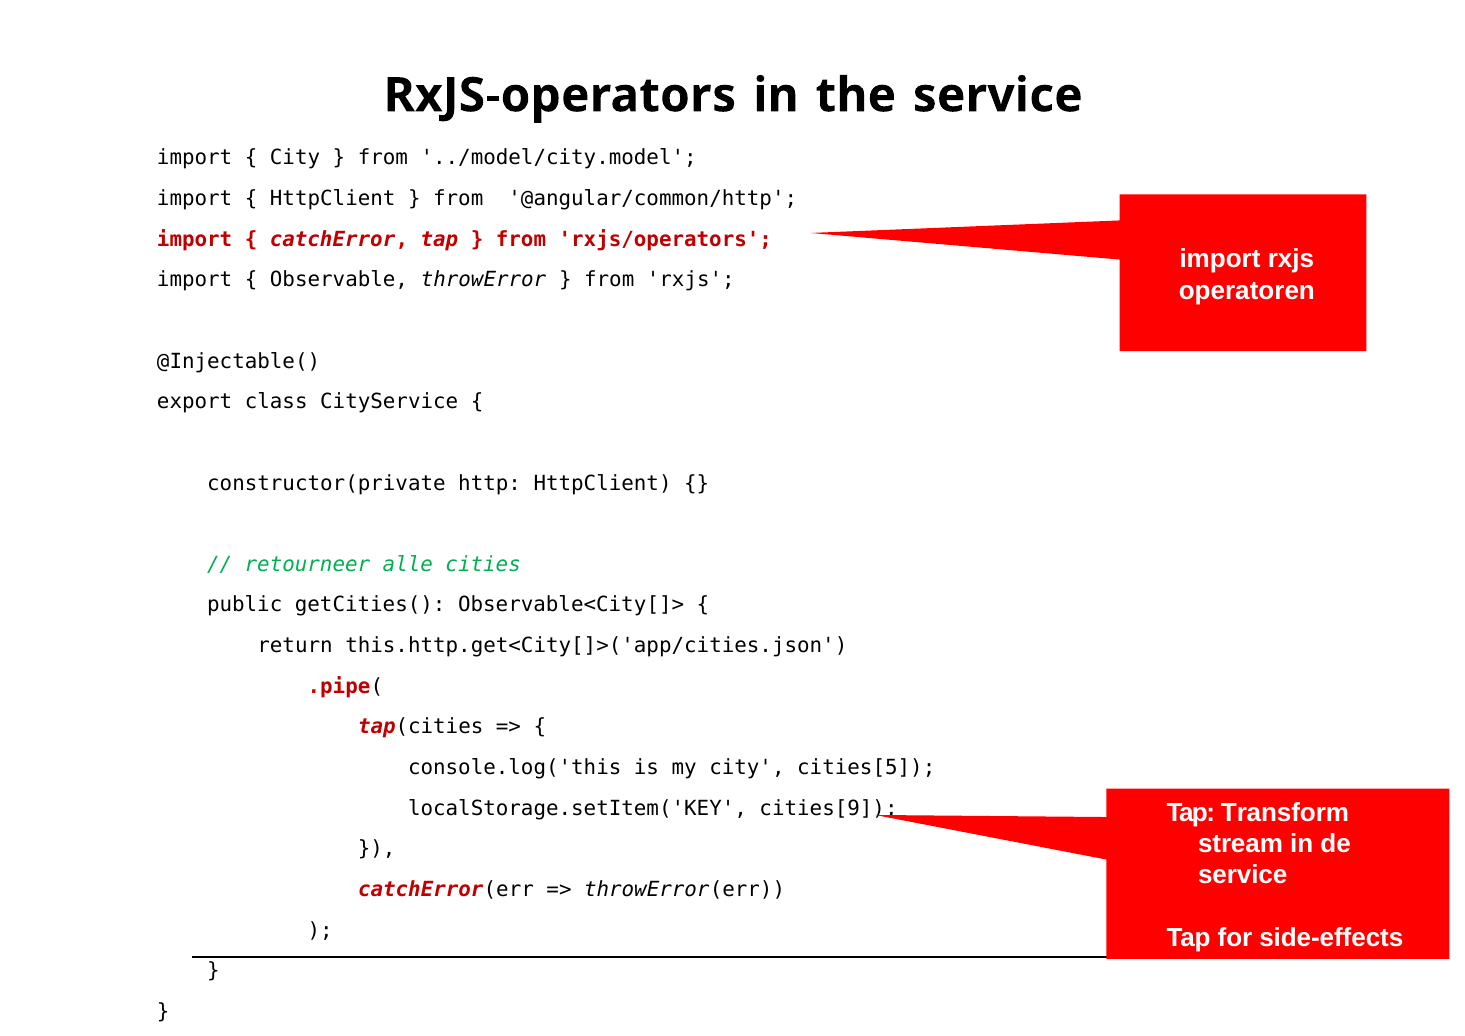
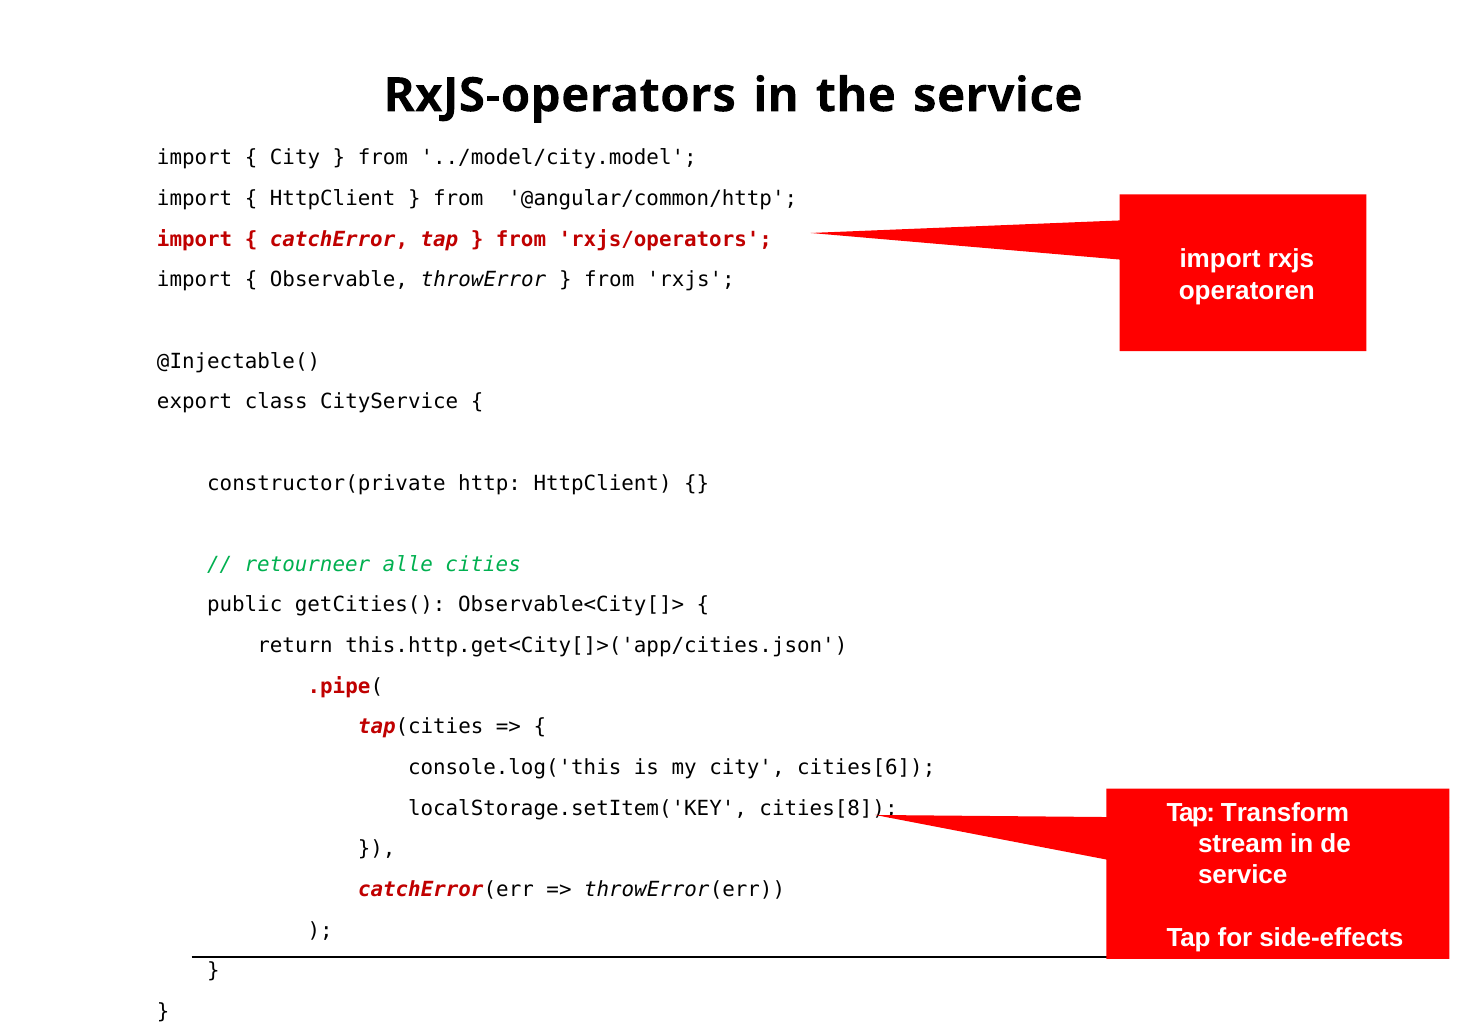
cities[5: cities[5 -> cities[6
cities[9: cities[9 -> cities[8
